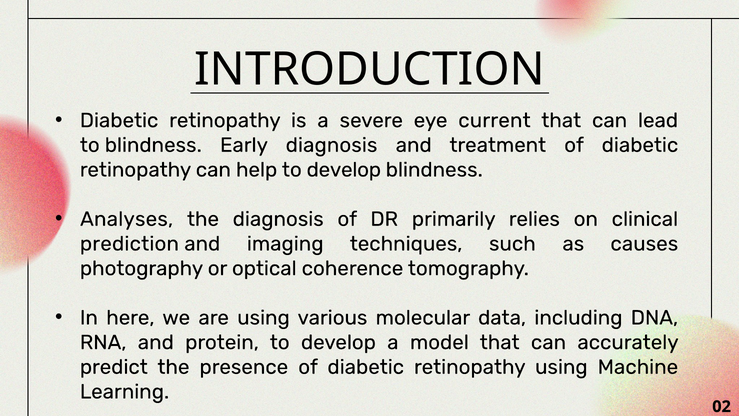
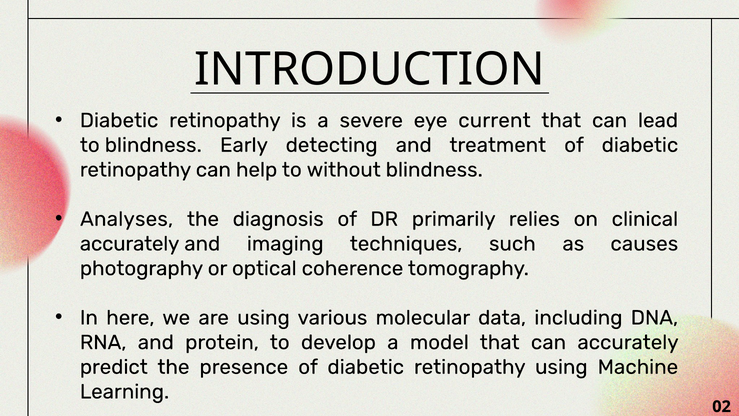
Early diagnosis: diagnosis -> detecting
help to develop: develop -> without
prediction at (129, 244): prediction -> accurately
